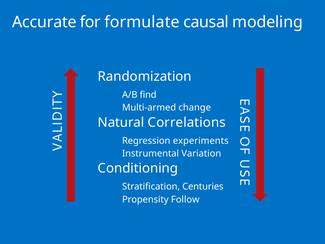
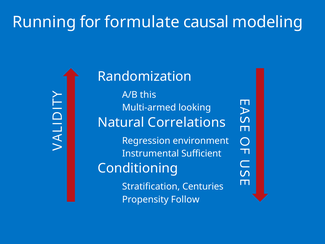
Accurate: Accurate -> Running
find: find -> this
change: change -> looking
experiments: experiments -> environment
Variation: Variation -> Sufficient
